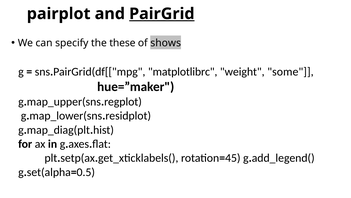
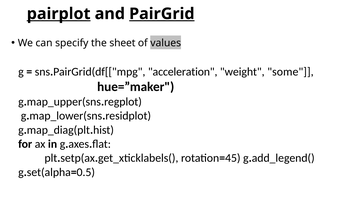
pairplot underline: none -> present
these: these -> sheet
shows: shows -> values
matplotlibrc: matplotlibrc -> acceleration
